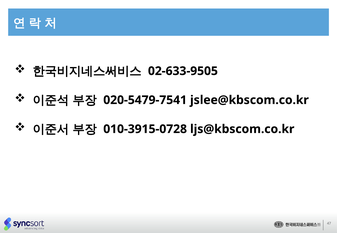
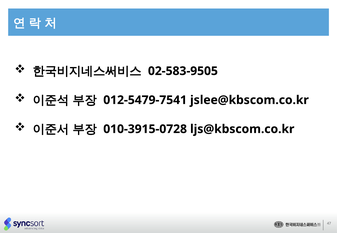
02-633-9505: 02-633-9505 -> 02-583-9505
020-5479-7541: 020-5479-7541 -> 012-5479-7541
